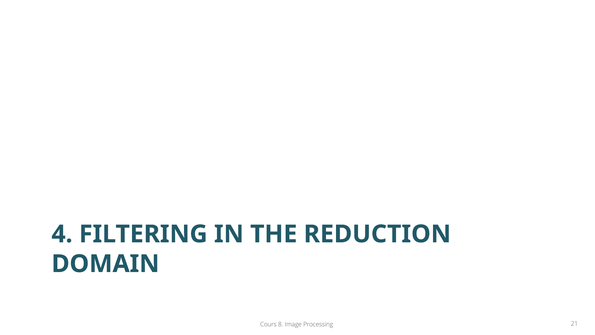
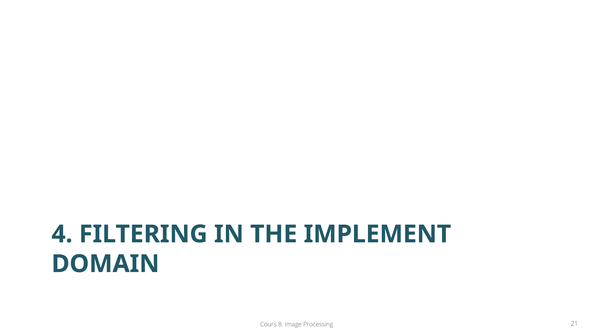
REDUCTION: REDUCTION -> IMPLEMENT
